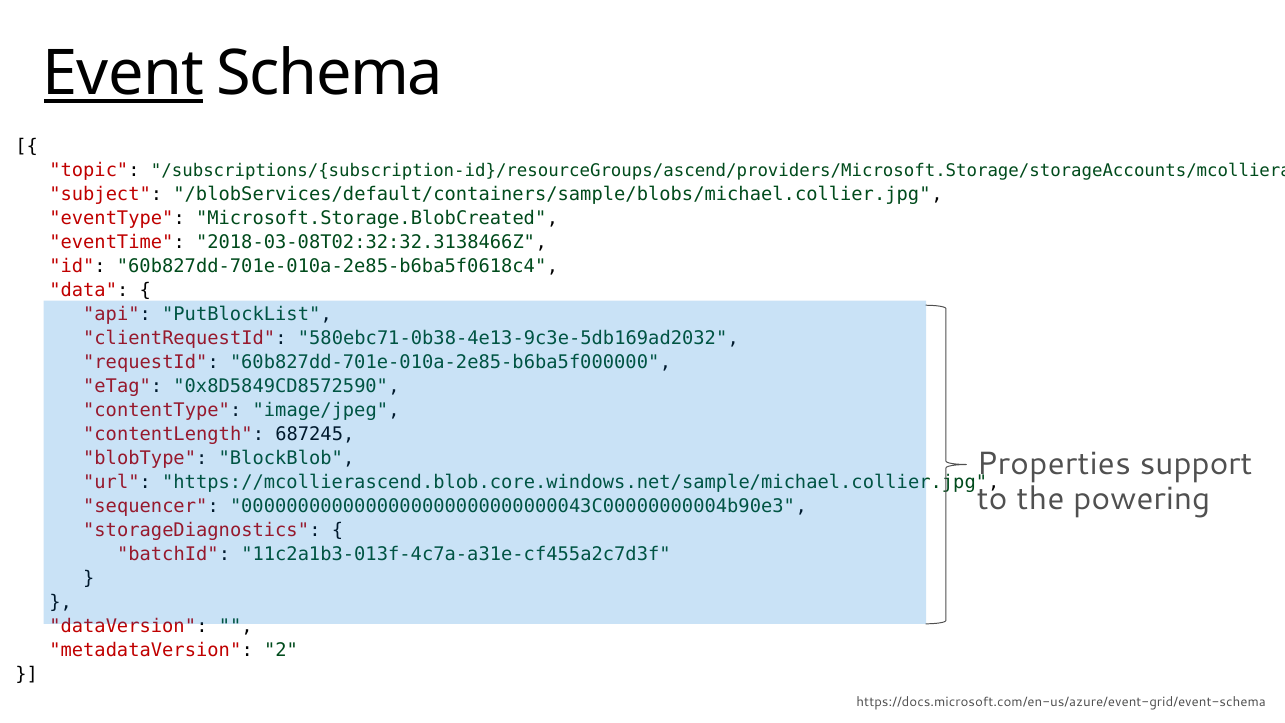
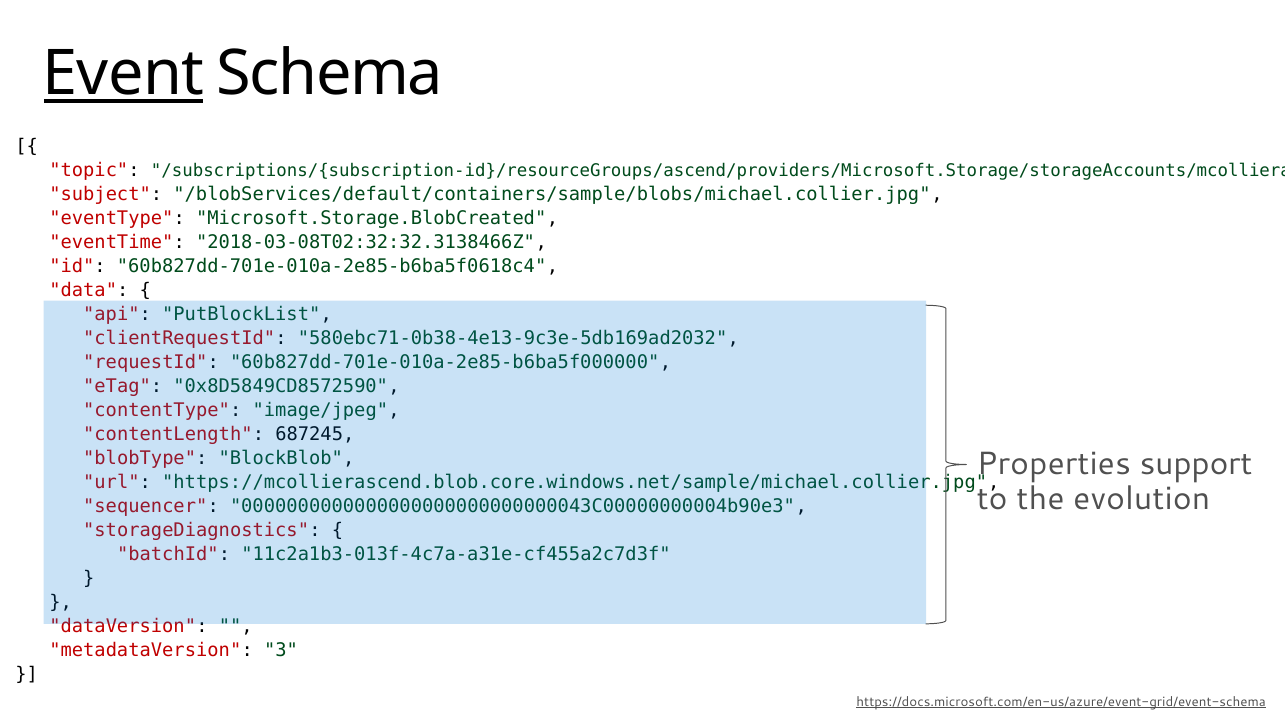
powering: powering -> evolution
2: 2 -> 3
https://docs.microsoft.com/en-us/azure/event-grid/event-schema underline: none -> present
